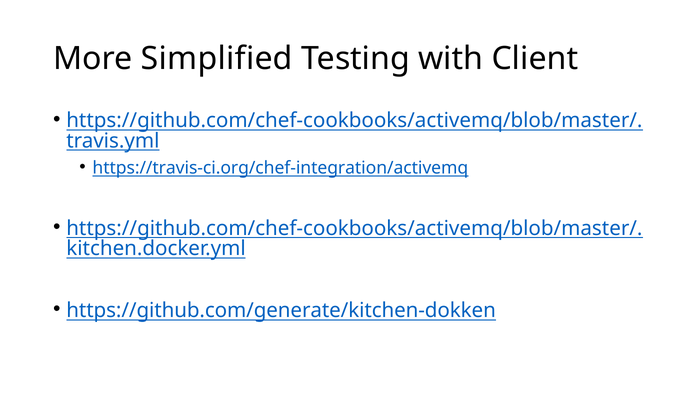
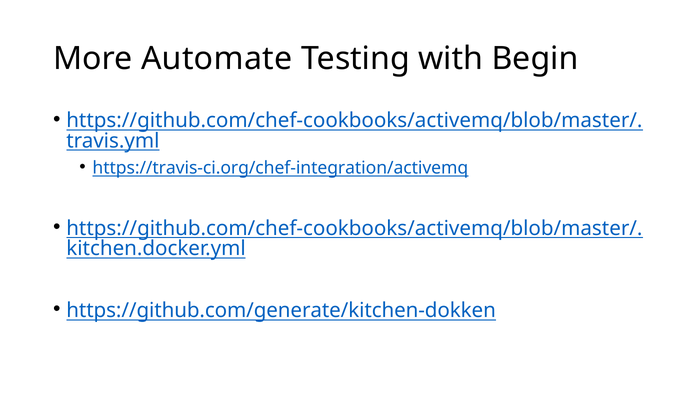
Simplified: Simplified -> Automate
Client: Client -> Begin
